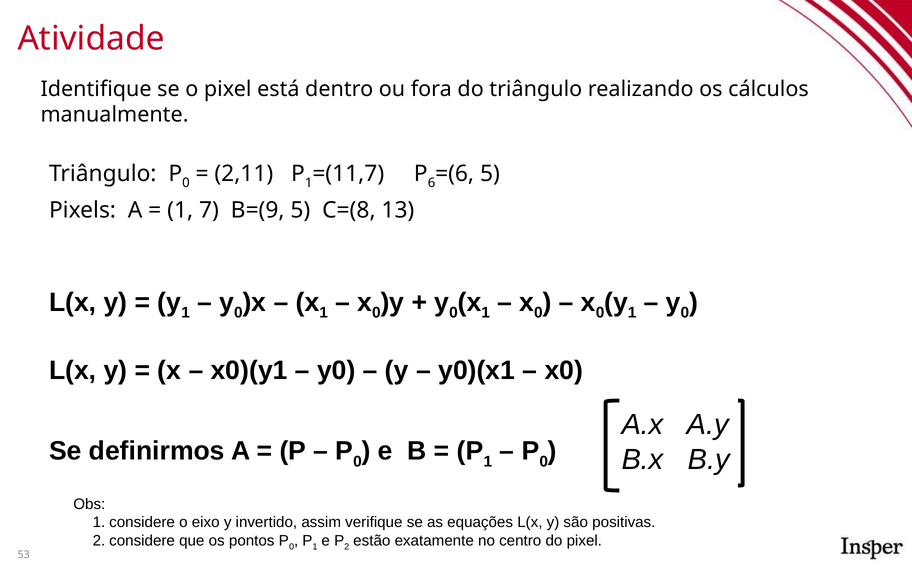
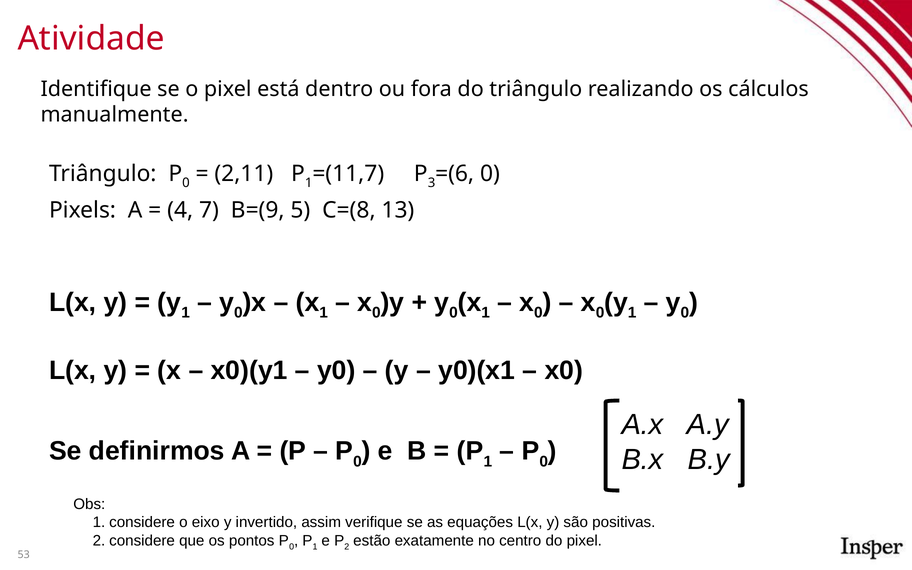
6: 6 -> 3
5 at (490, 174): 5 -> 0
1 at (180, 210): 1 -> 4
